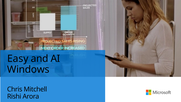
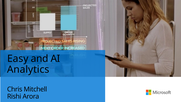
Windows: Windows -> Analytics
